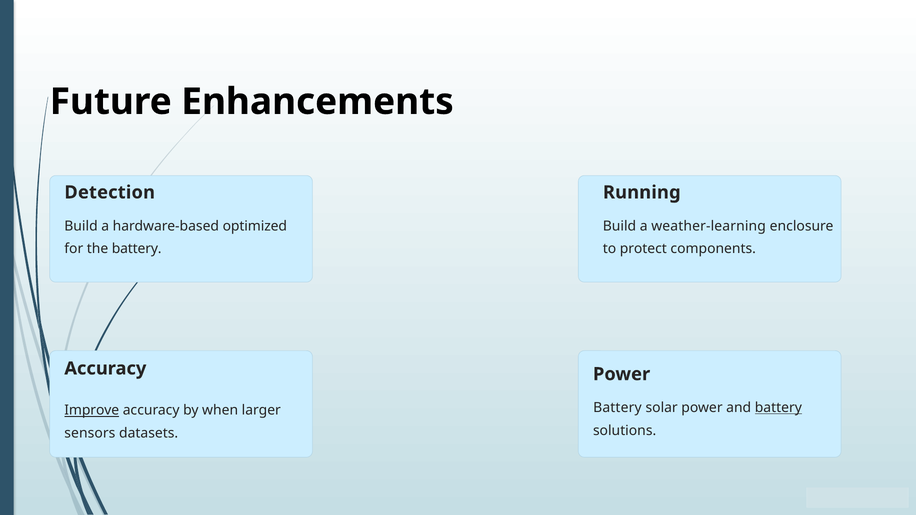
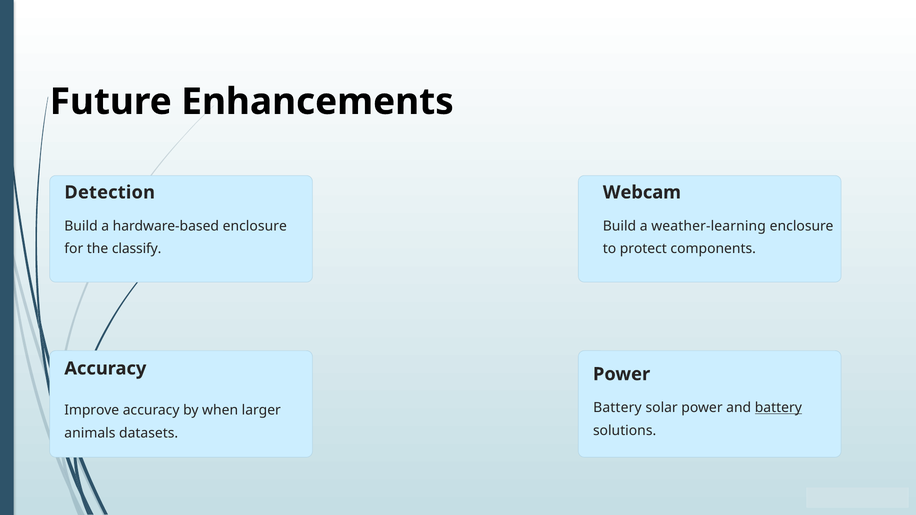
Running: Running -> Webcam
hardware-based optimized: optimized -> enclosure
the battery: battery -> classify
Improve underline: present -> none
sensors: sensors -> animals
